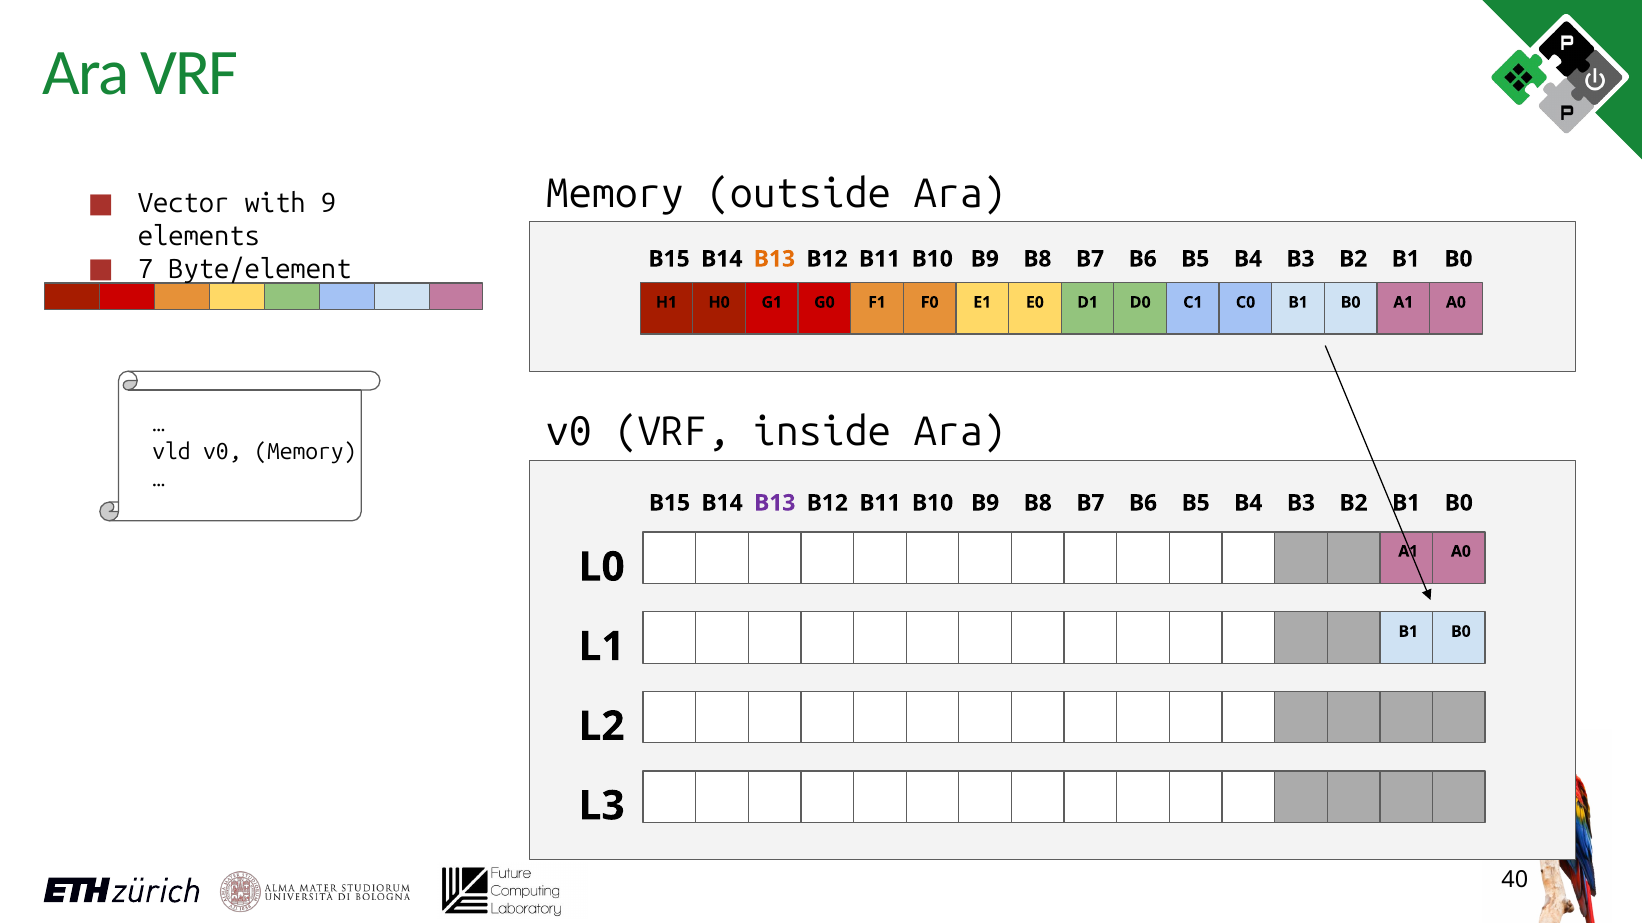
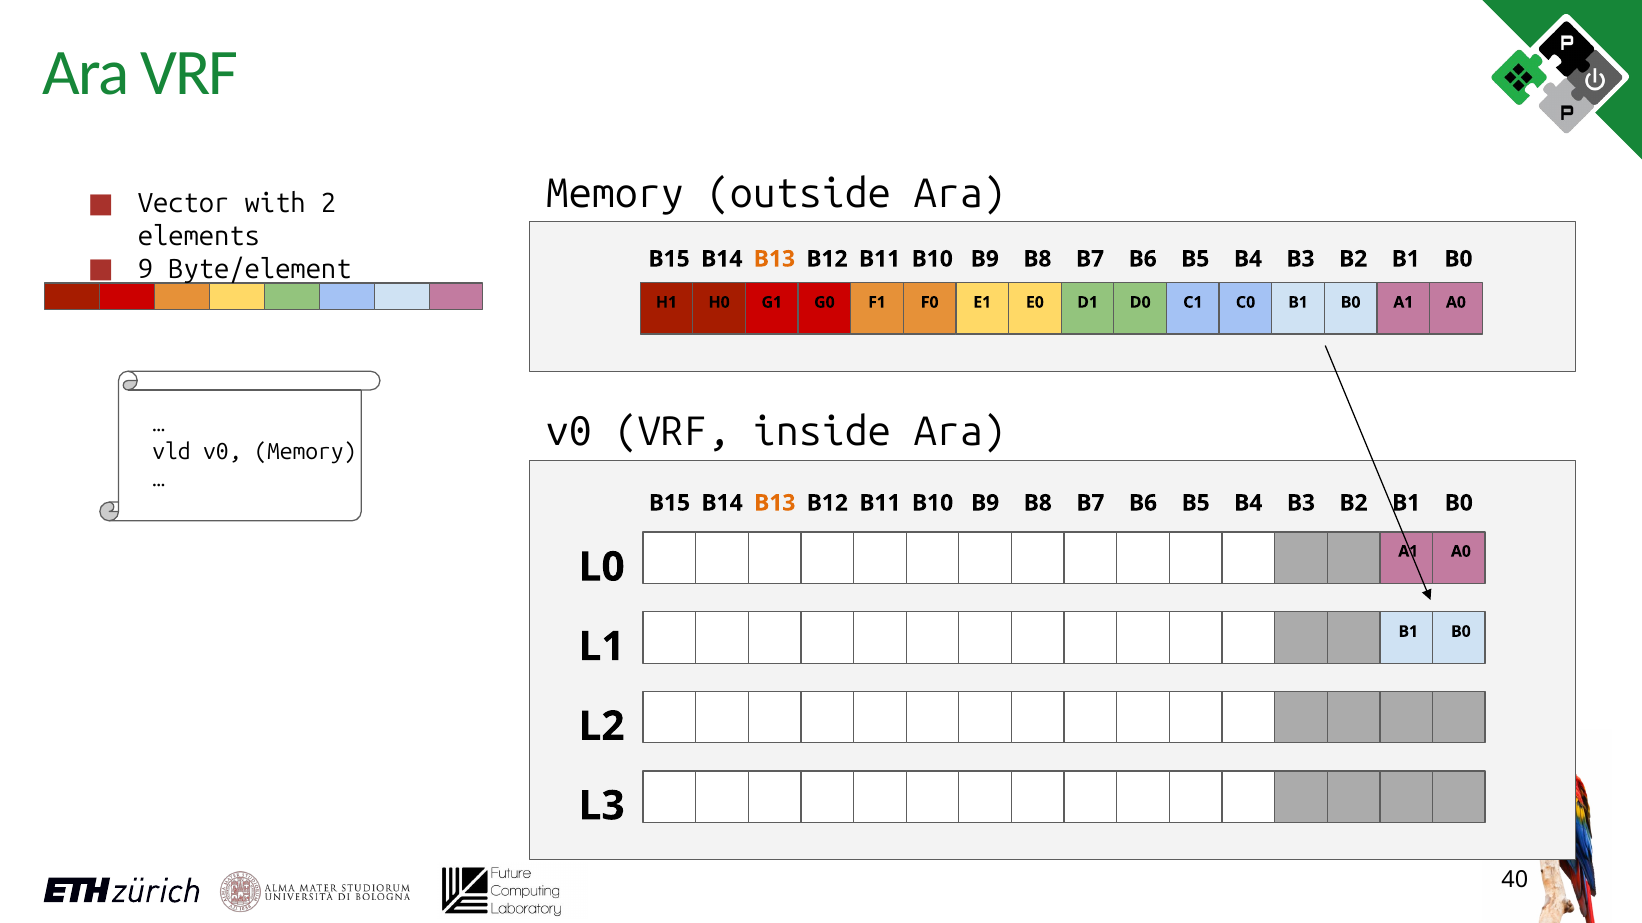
9: 9 -> 2
7: 7 -> 9
B13 at (775, 503) colour: purple -> orange
